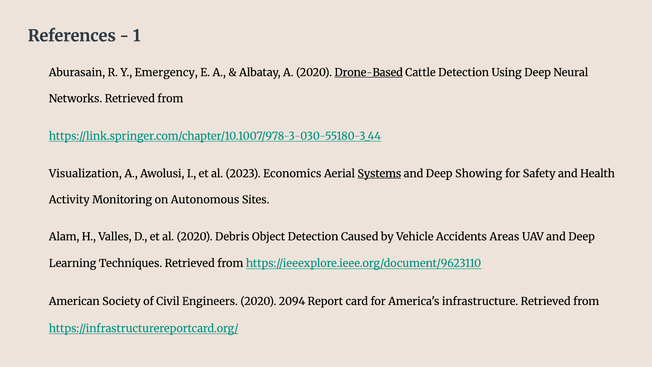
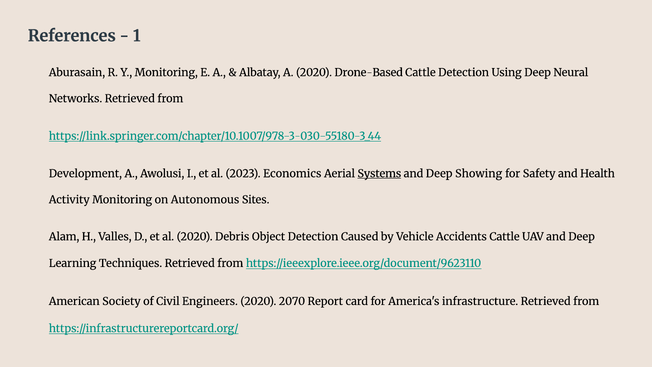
Y Emergency: Emergency -> Monitoring
Drone-Based underline: present -> none
Visualization: Visualization -> Development
Accidents Areas: Areas -> Cattle
2094: 2094 -> 2070
